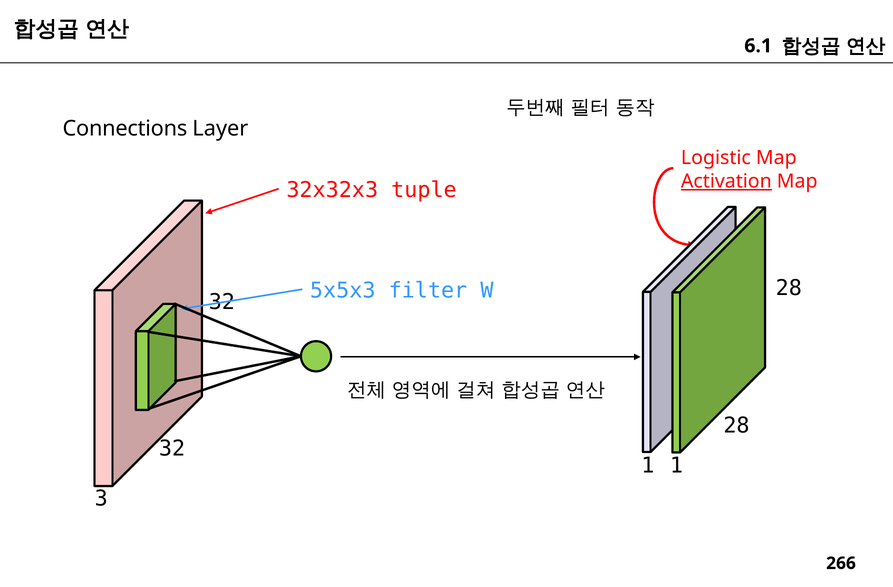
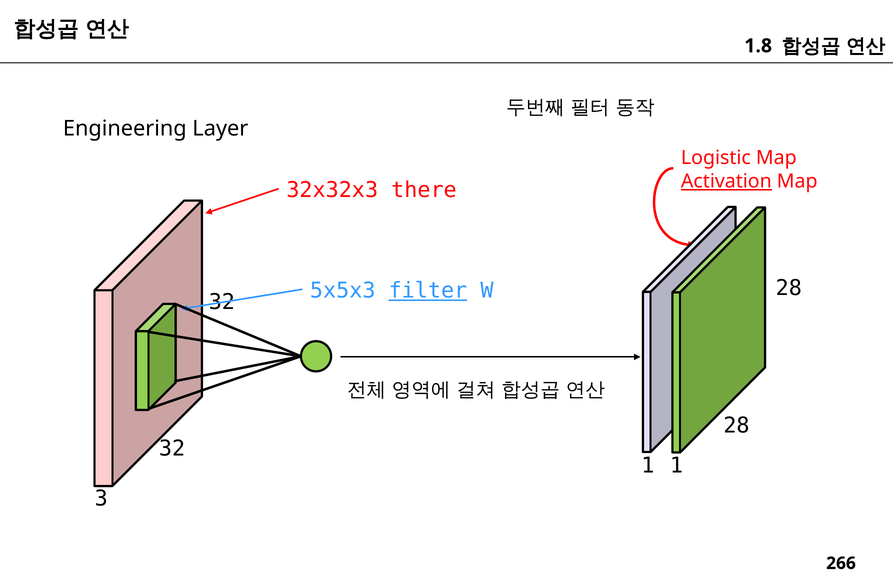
6.1: 6.1 -> 1.8
Connections: Connections -> Engineering
tuple: tuple -> there
filter underline: none -> present
